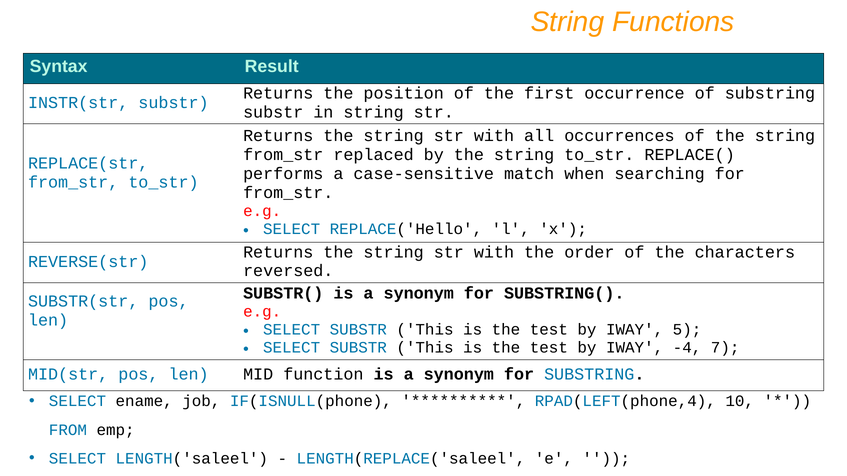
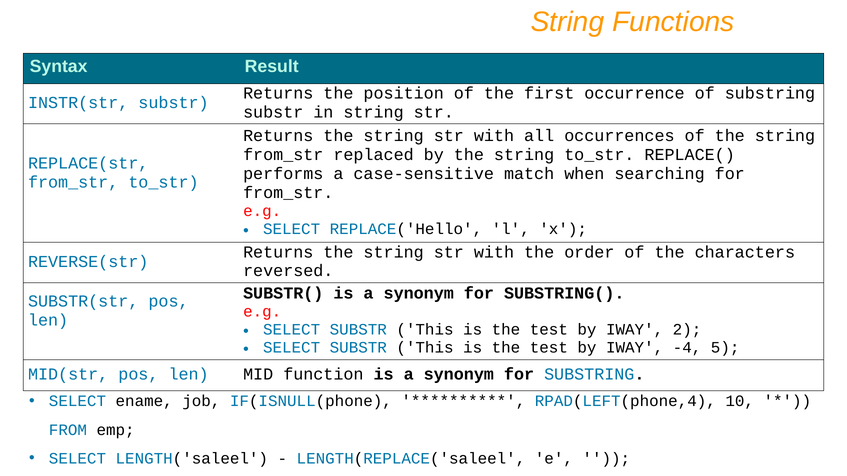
5: 5 -> 2
7: 7 -> 5
